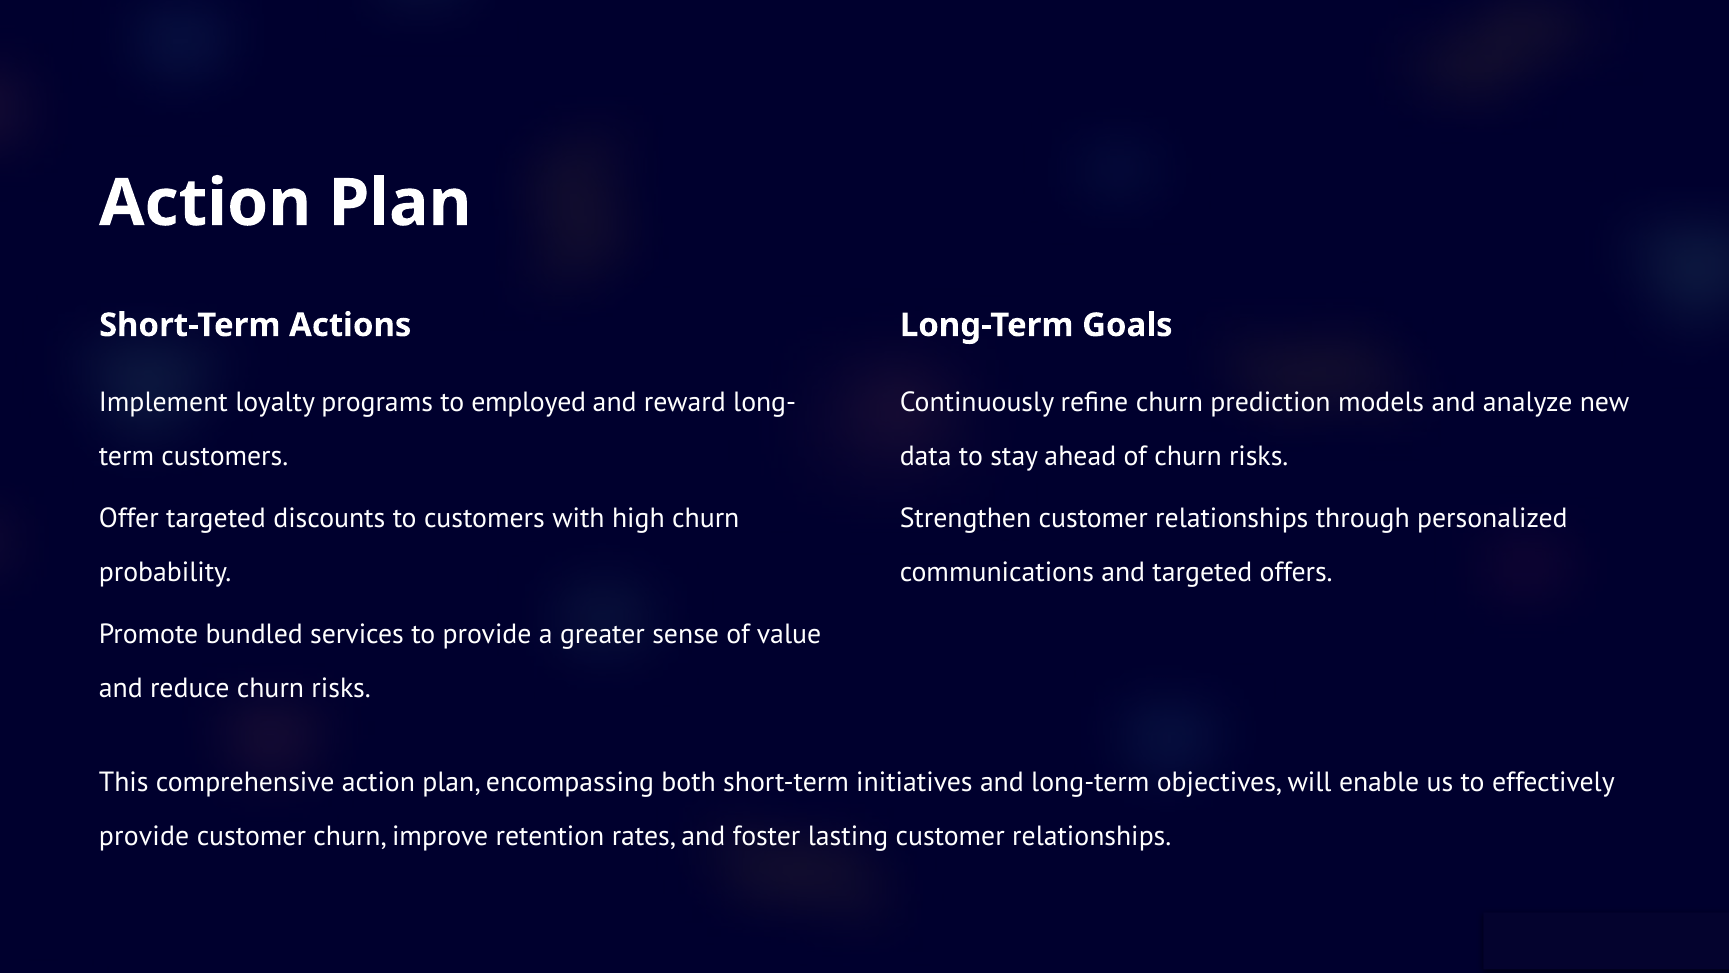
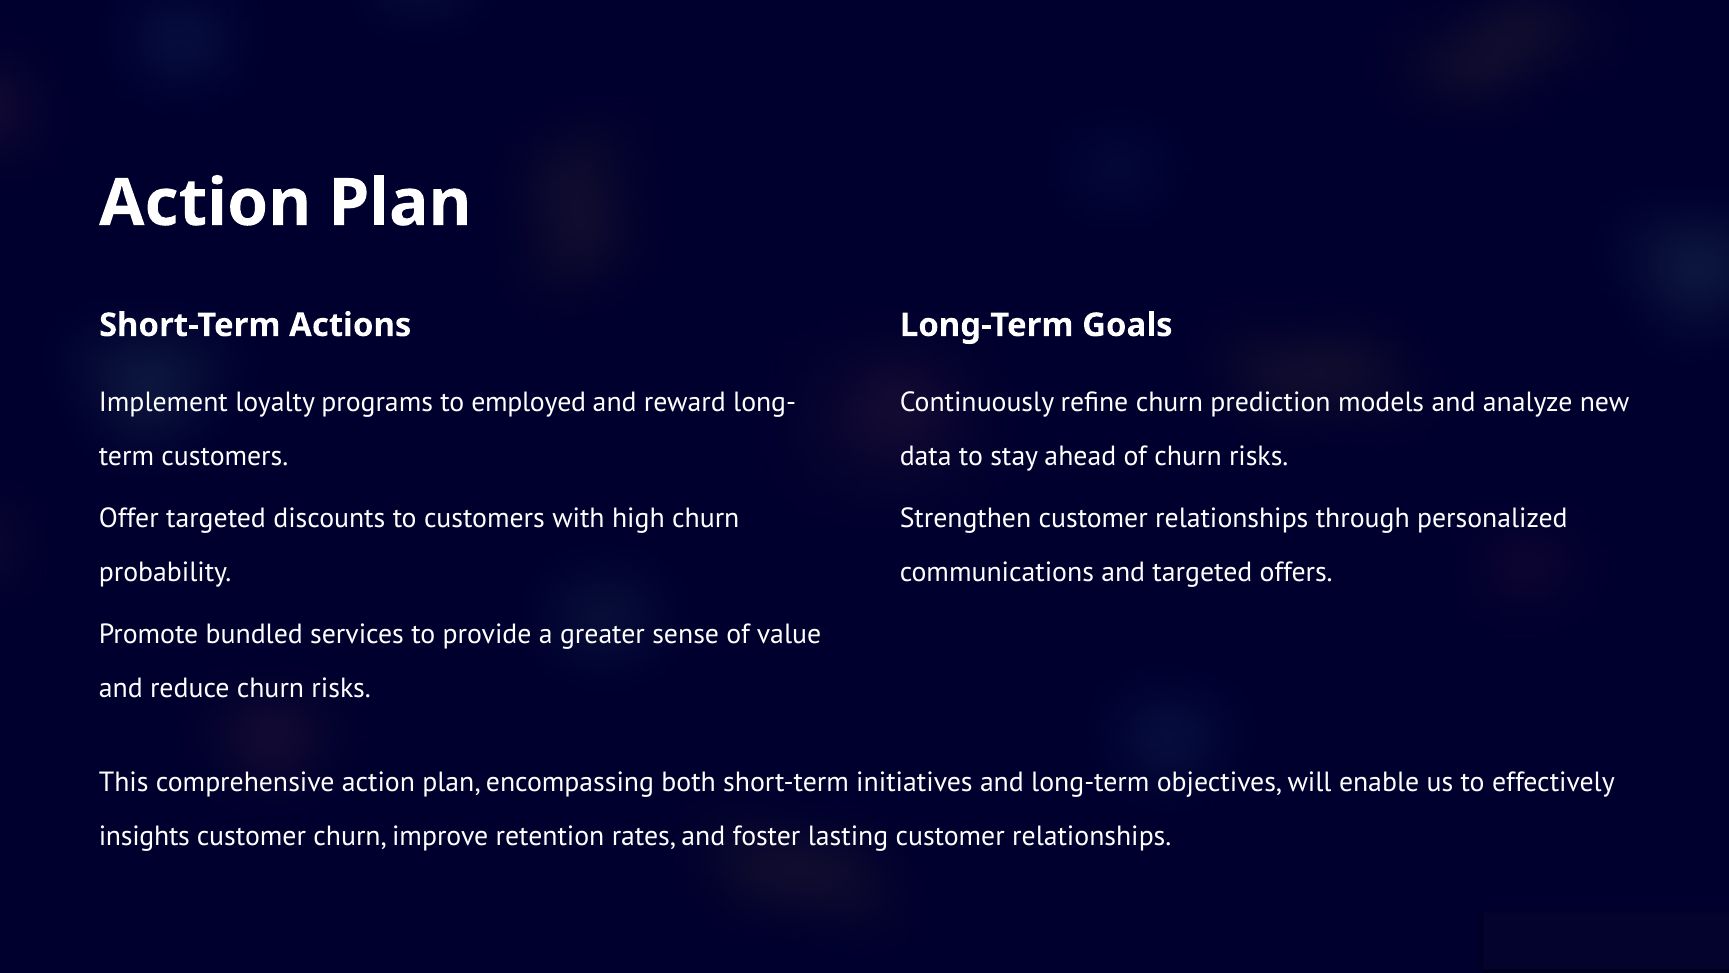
provide at (144, 836): provide -> insights
